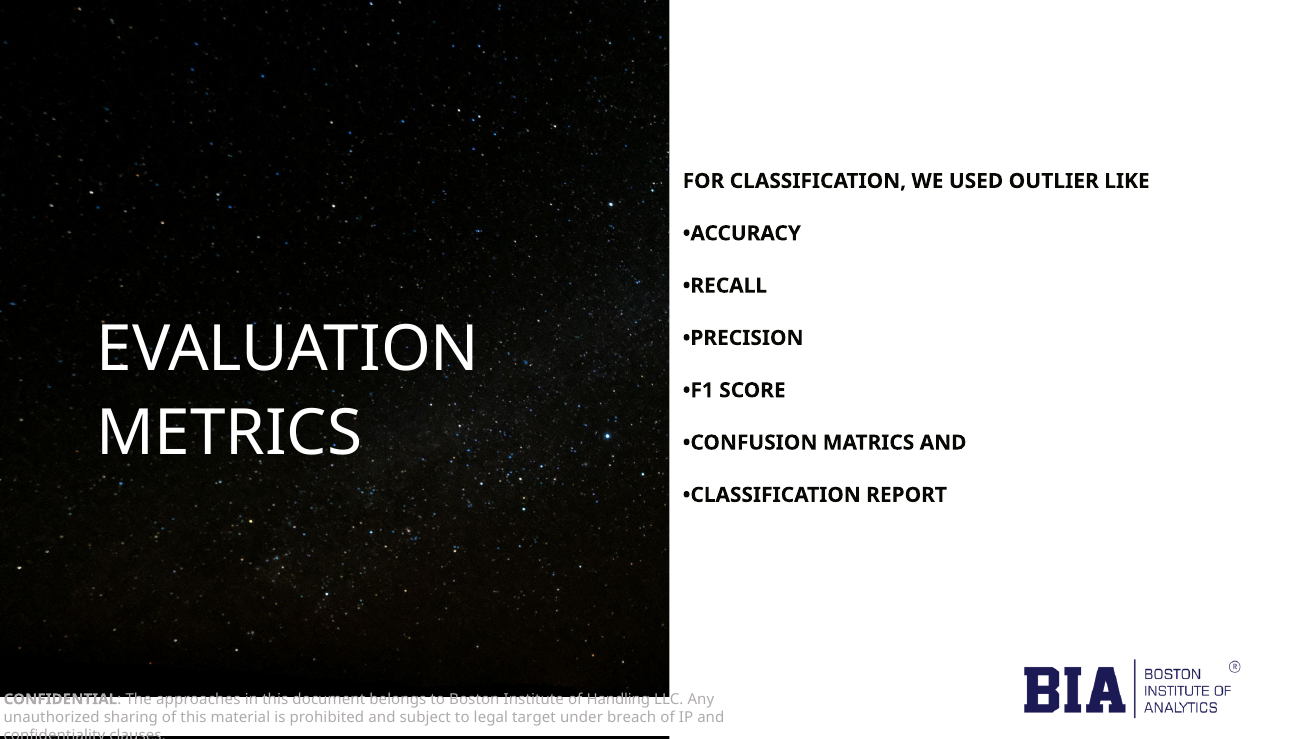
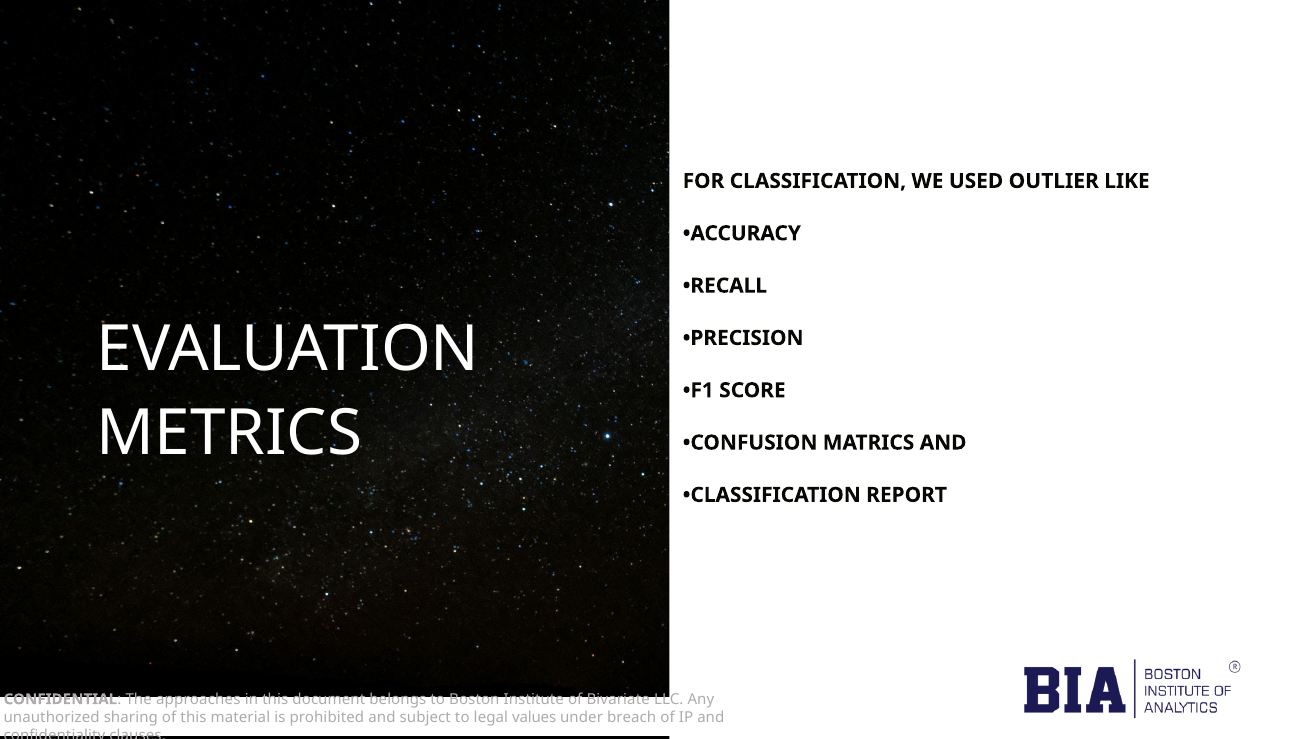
Handling: Handling -> Bivariate
target: target -> values
